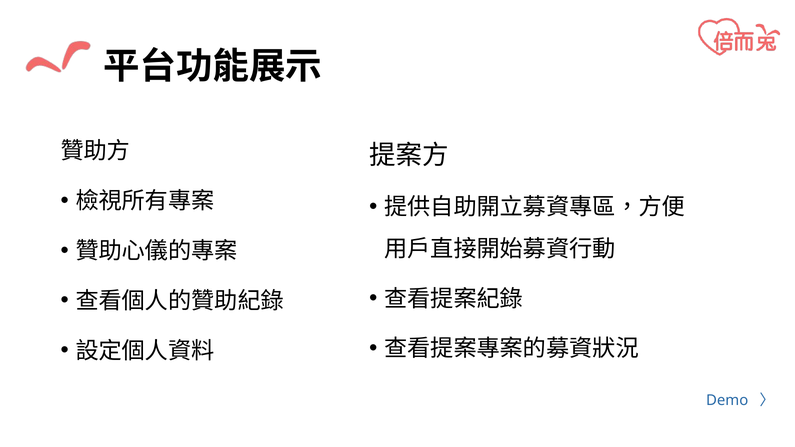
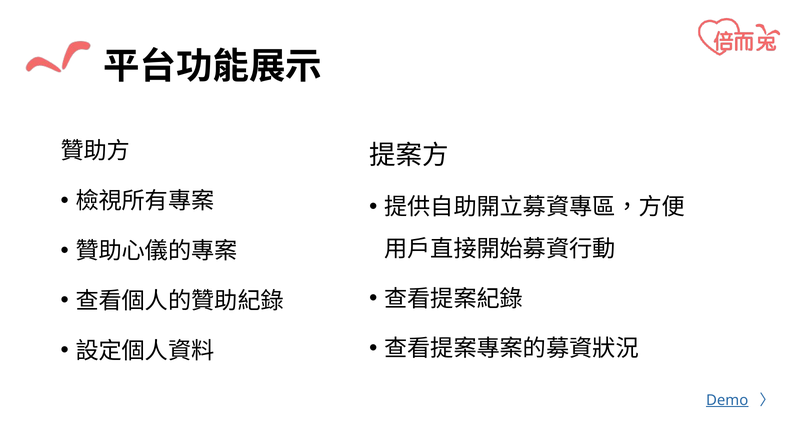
Demo underline: none -> present
